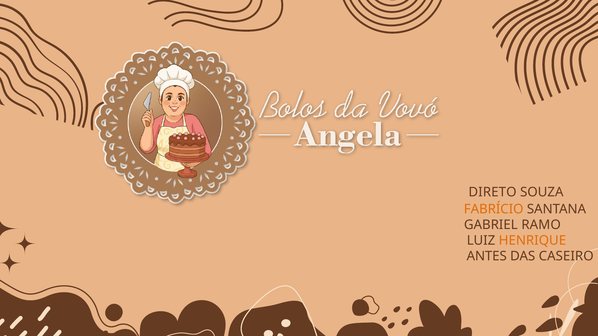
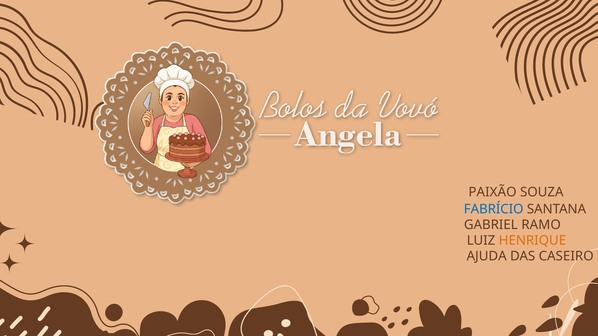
DIRETO: DIRETO -> PAIXÃO
FABRÍCIO colour: orange -> blue
ANTES: ANTES -> AJUDA
